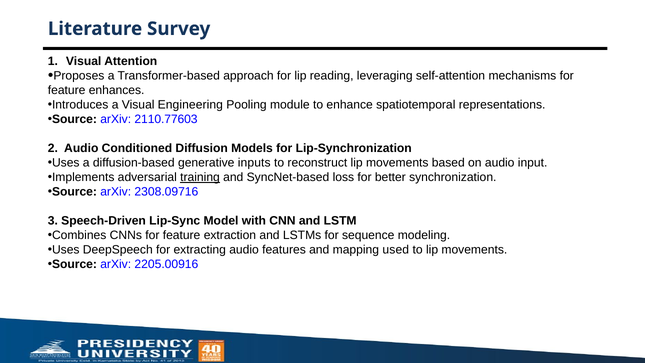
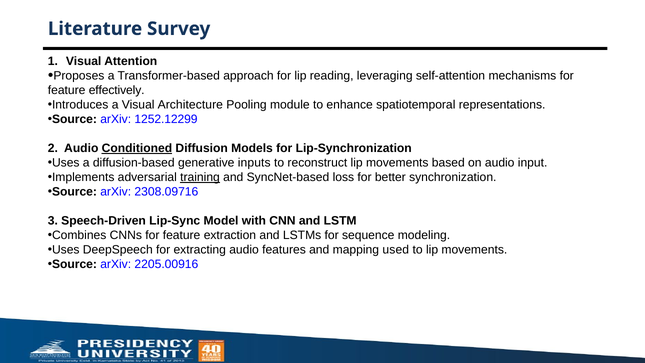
enhances: enhances -> effectively
Engineering: Engineering -> Architecture
2110.77603: 2110.77603 -> 1252.12299
Conditioned underline: none -> present
